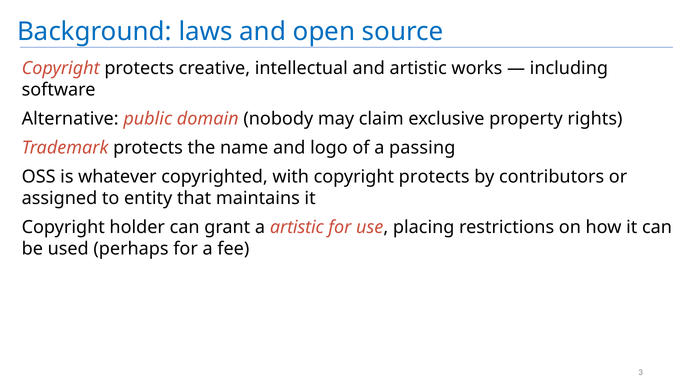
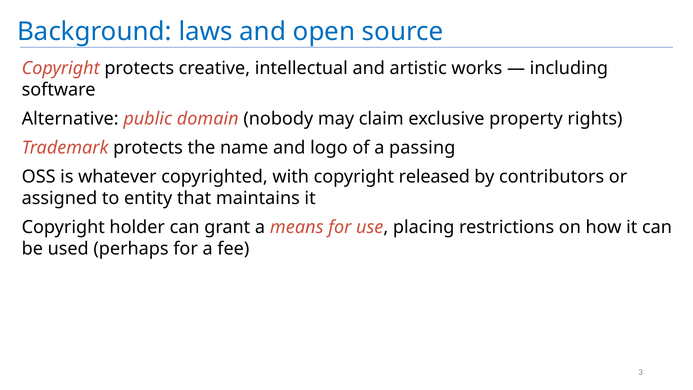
with copyright protects: protects -> released
a artistic: artistic -> means
